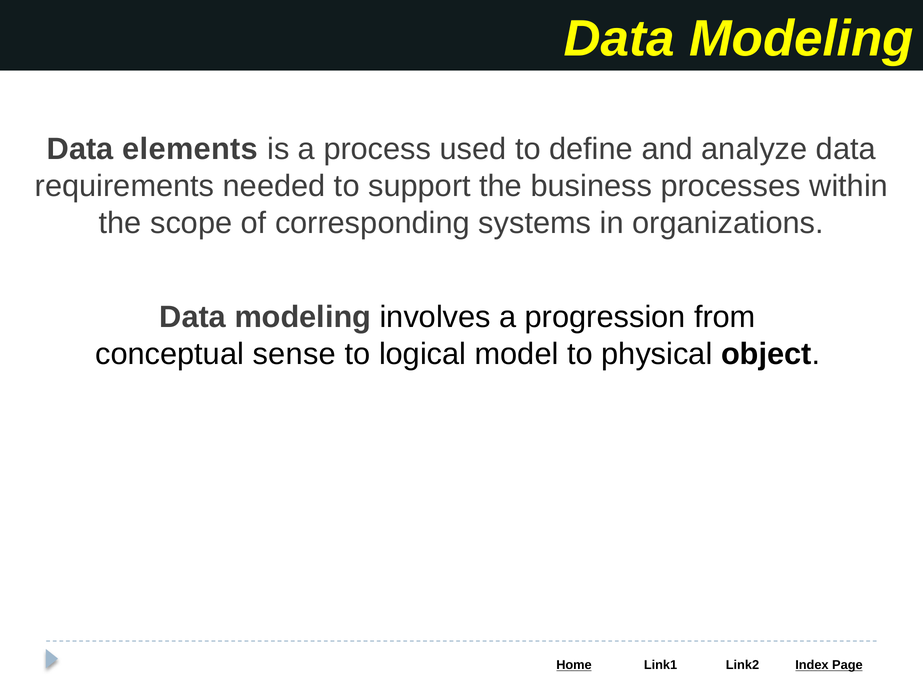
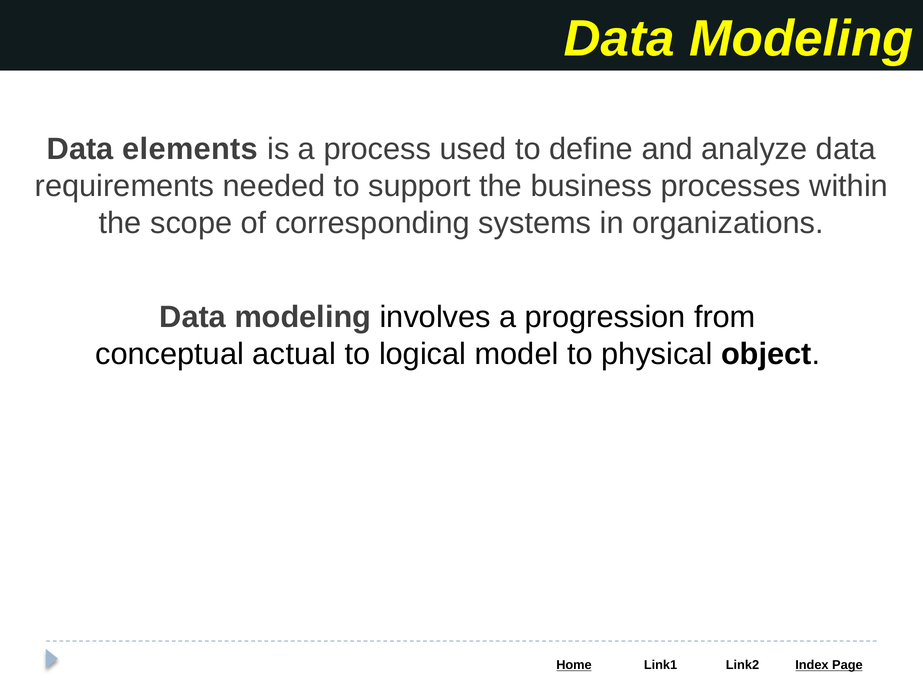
sense: sense -> actual
